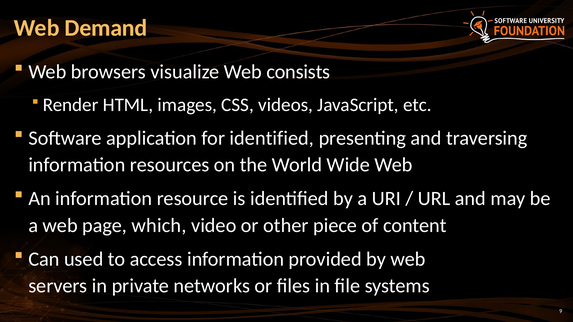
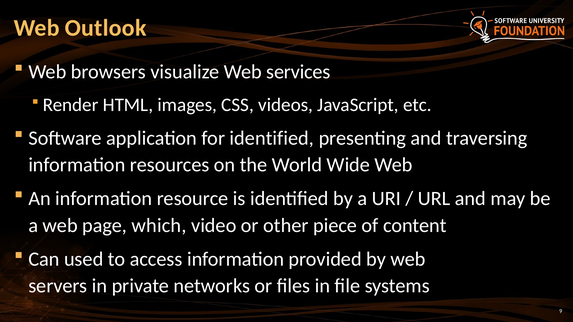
Demand: Demand -> Outlook
consists: consists -> services
